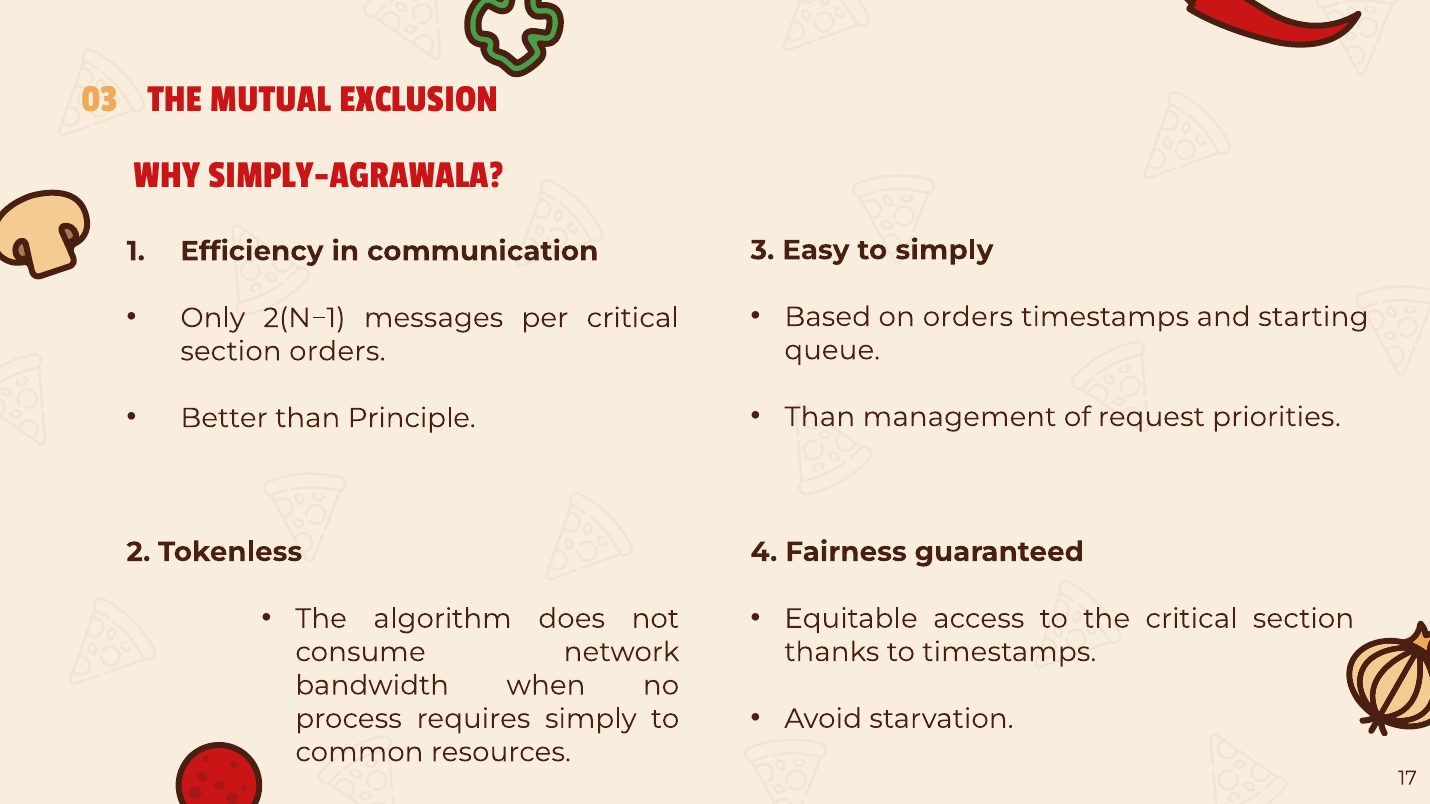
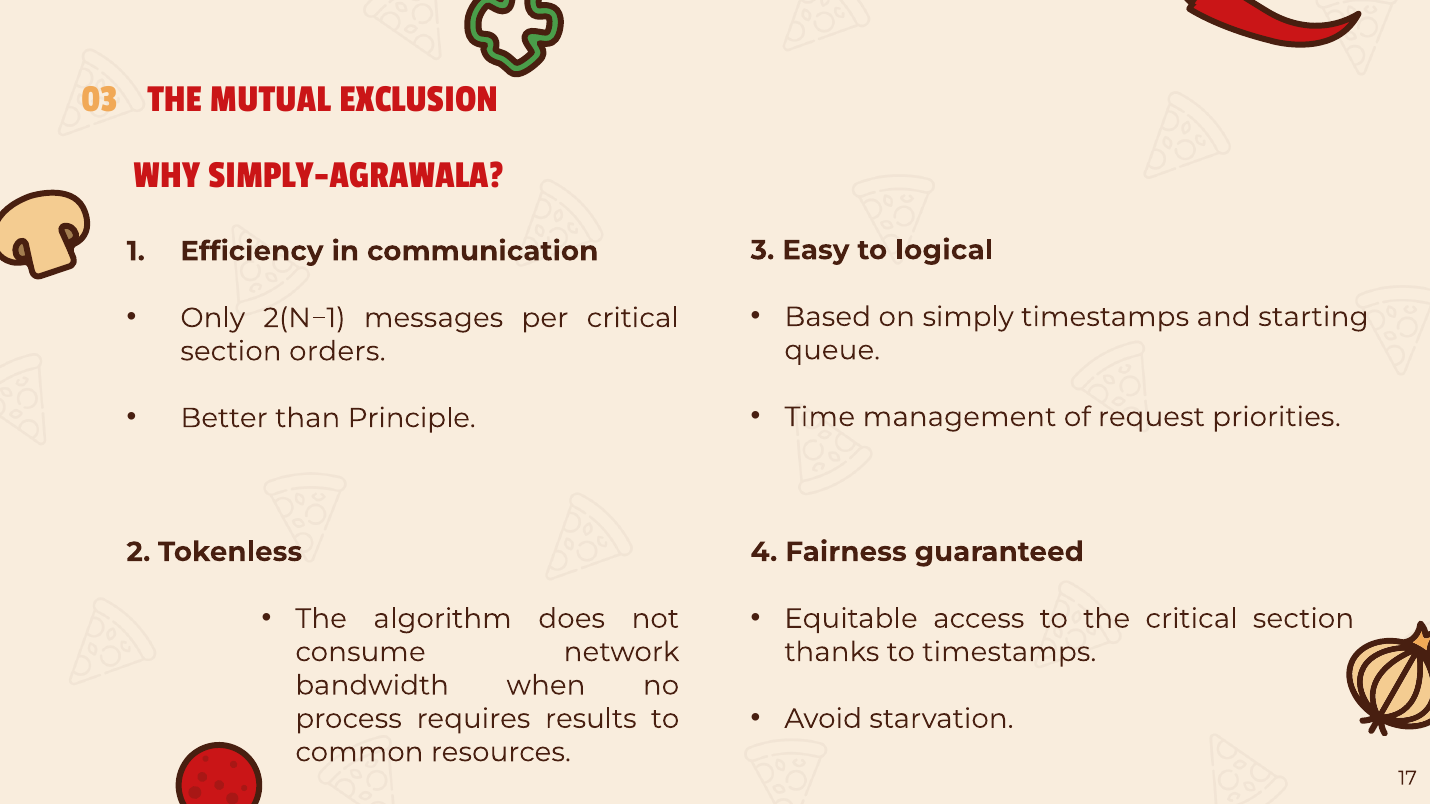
to simply: simply -> logical
on orders: orders -> simply
Than at (820, 417): Than -> Time
requires simply: simply -> results
